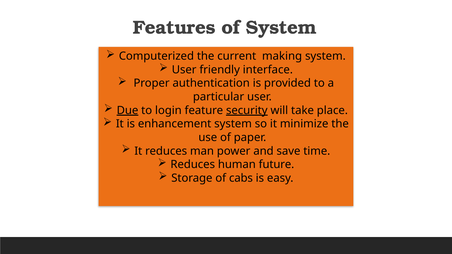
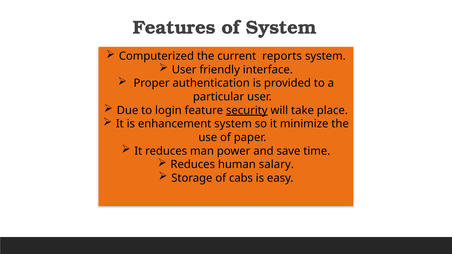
making: making -> reports
Due underline: present -> none
future: future -> salary
